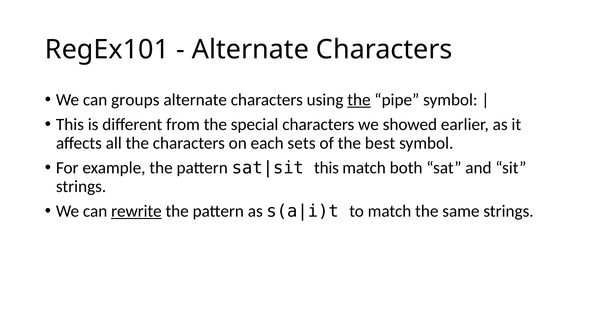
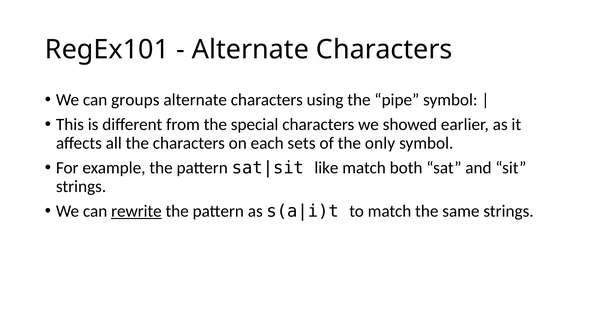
the at (359, 100) underline: present -> none
best: best -> only
this at (326, 168): this -> like
